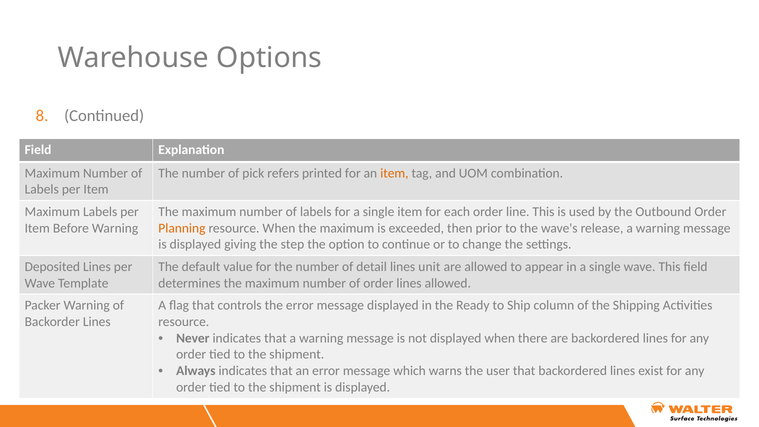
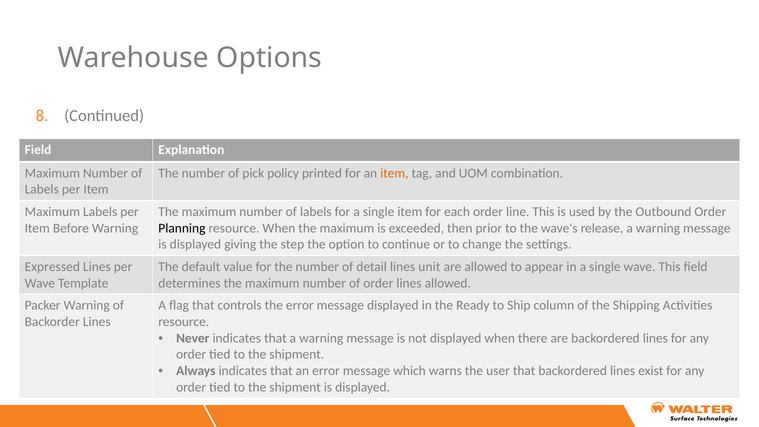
refers: refers -> policy
Planning colour: orange -> black
Deposited: Deposited -> Expressed
